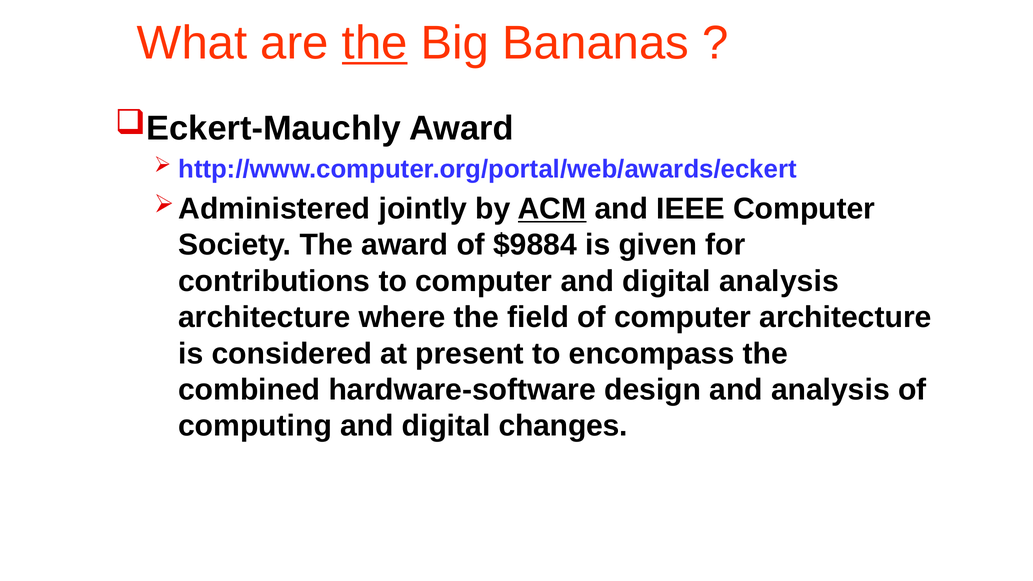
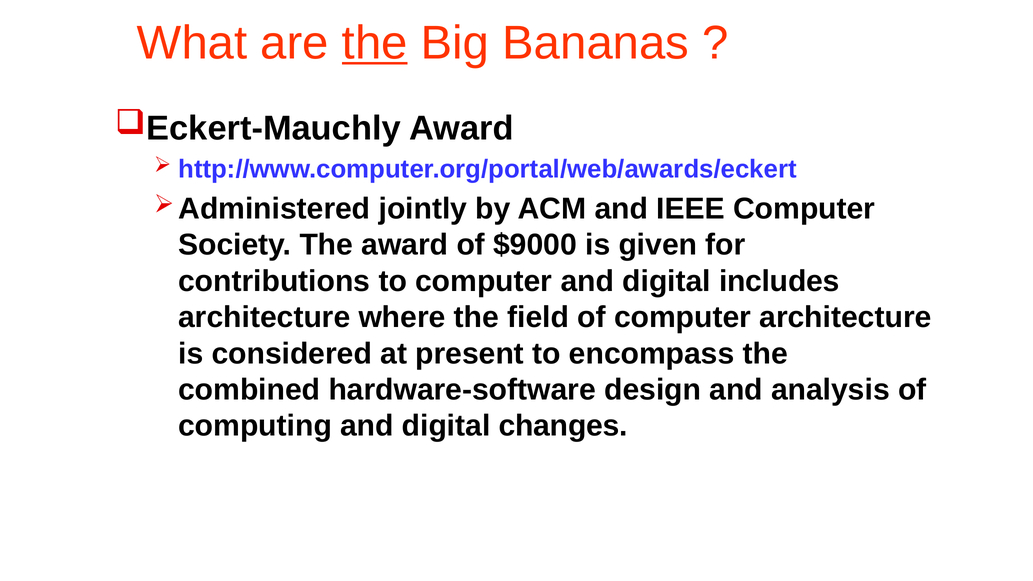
ACM underline: present -> none
$9884: $9884 -> $9000
digital analysis: analysis -> includes
